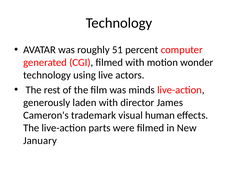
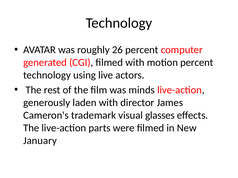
51: 51 -> 26
motion wonder: wonder -> percent
human: human -> glasses
